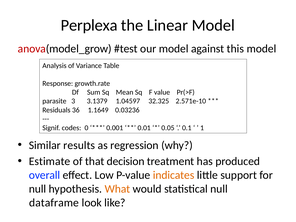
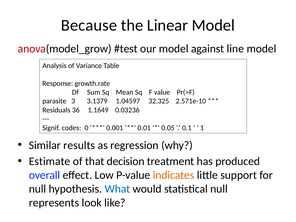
Perplexa: Perplexa -> Because
this: this -> line
What colour: orange -> blue
dataframe: dataframe -> represents
